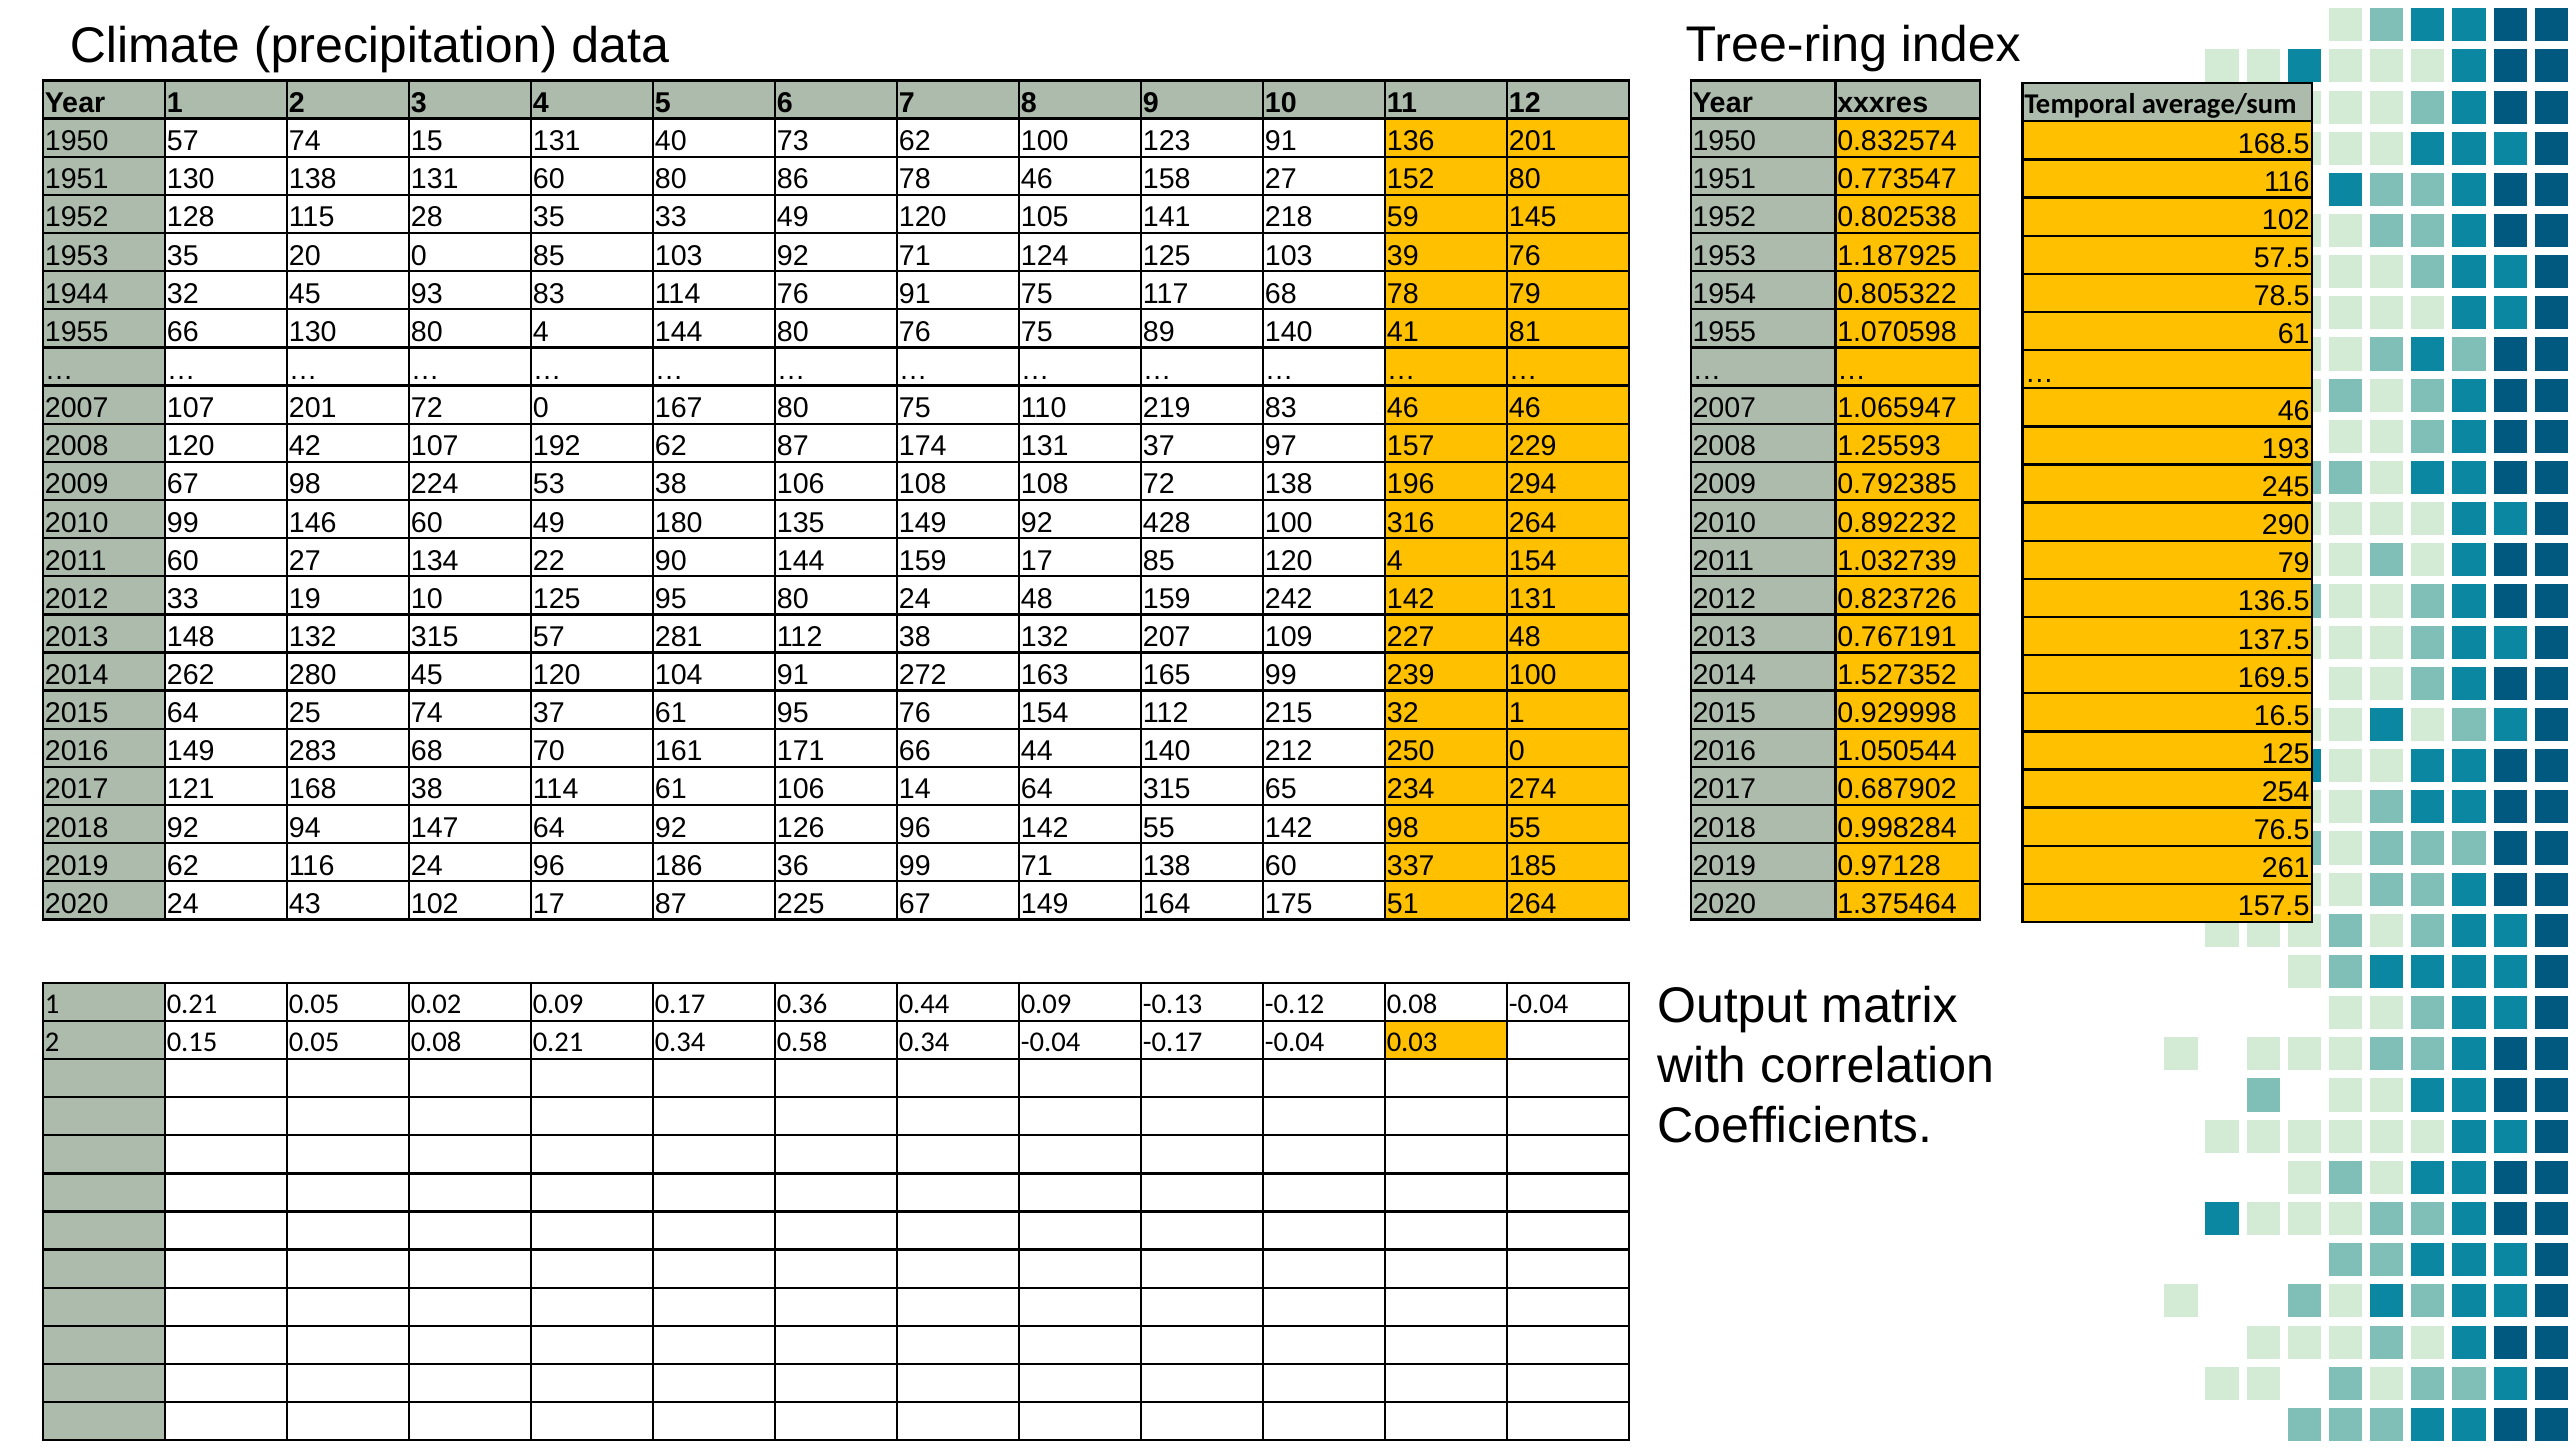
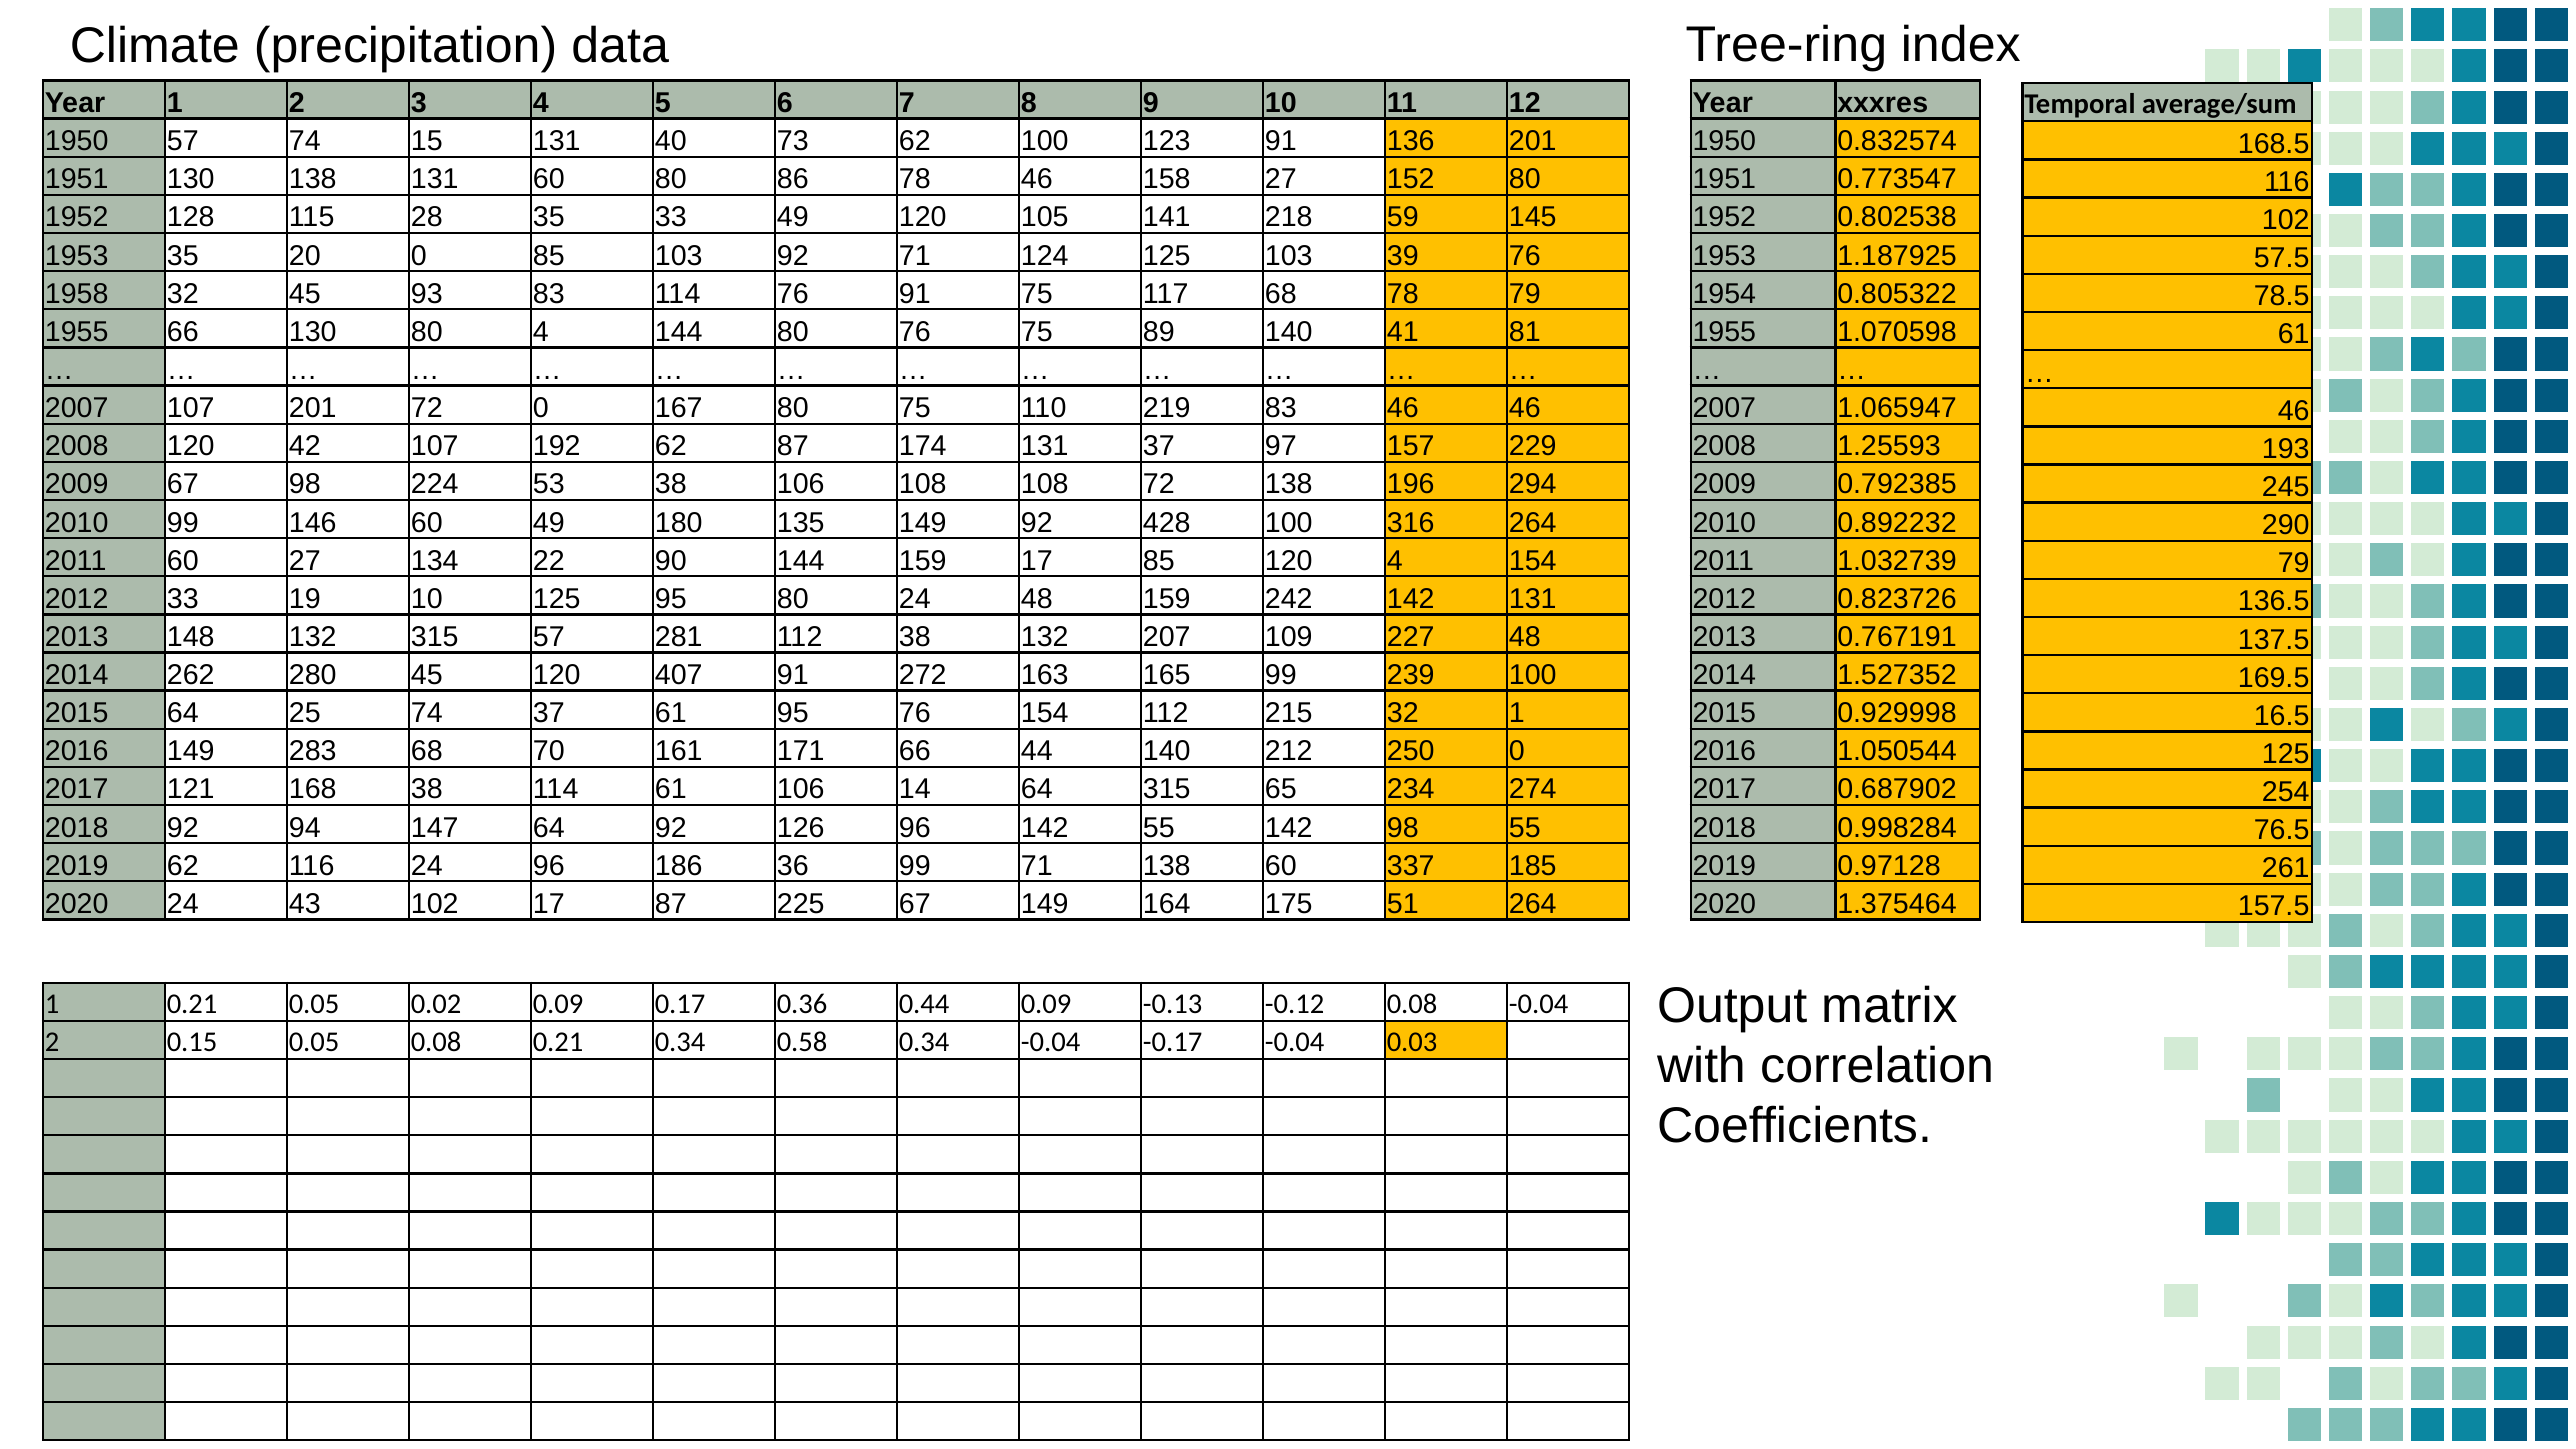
1944: 1944 -> 1958
104: 104 -> 407
